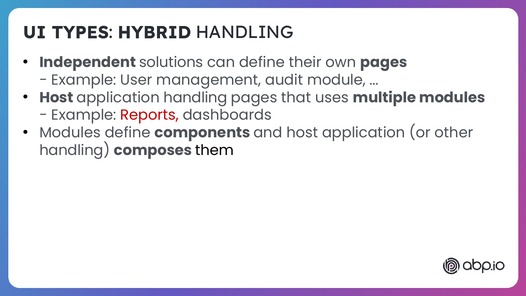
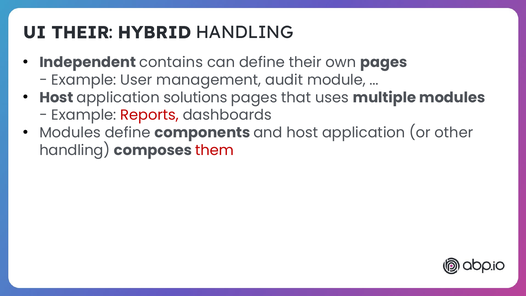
UI TYPES: TYPES -> THEIR
solutions: solutions -> contains
application handling: handling -> solutions
them colour: black -> red
